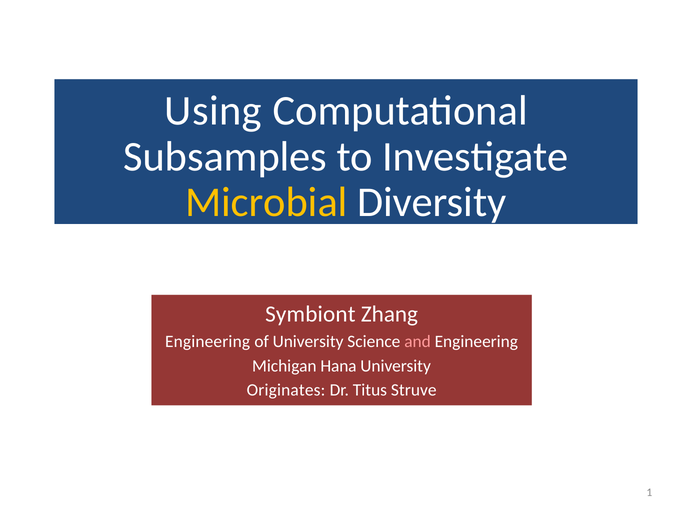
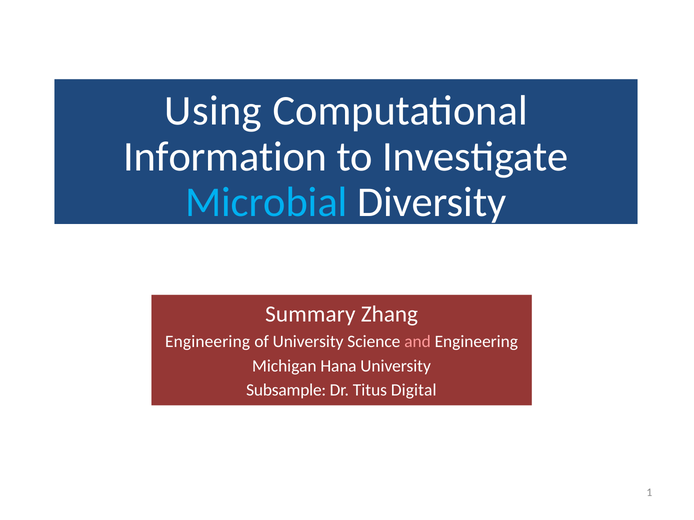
Subsamples: Subsamples -> Information
Microbial colour: yellow -> light blue
Symbiont: Symbiont -> Summary
Originates: Originates -> Subsample
Struve: Struve -> Digital
